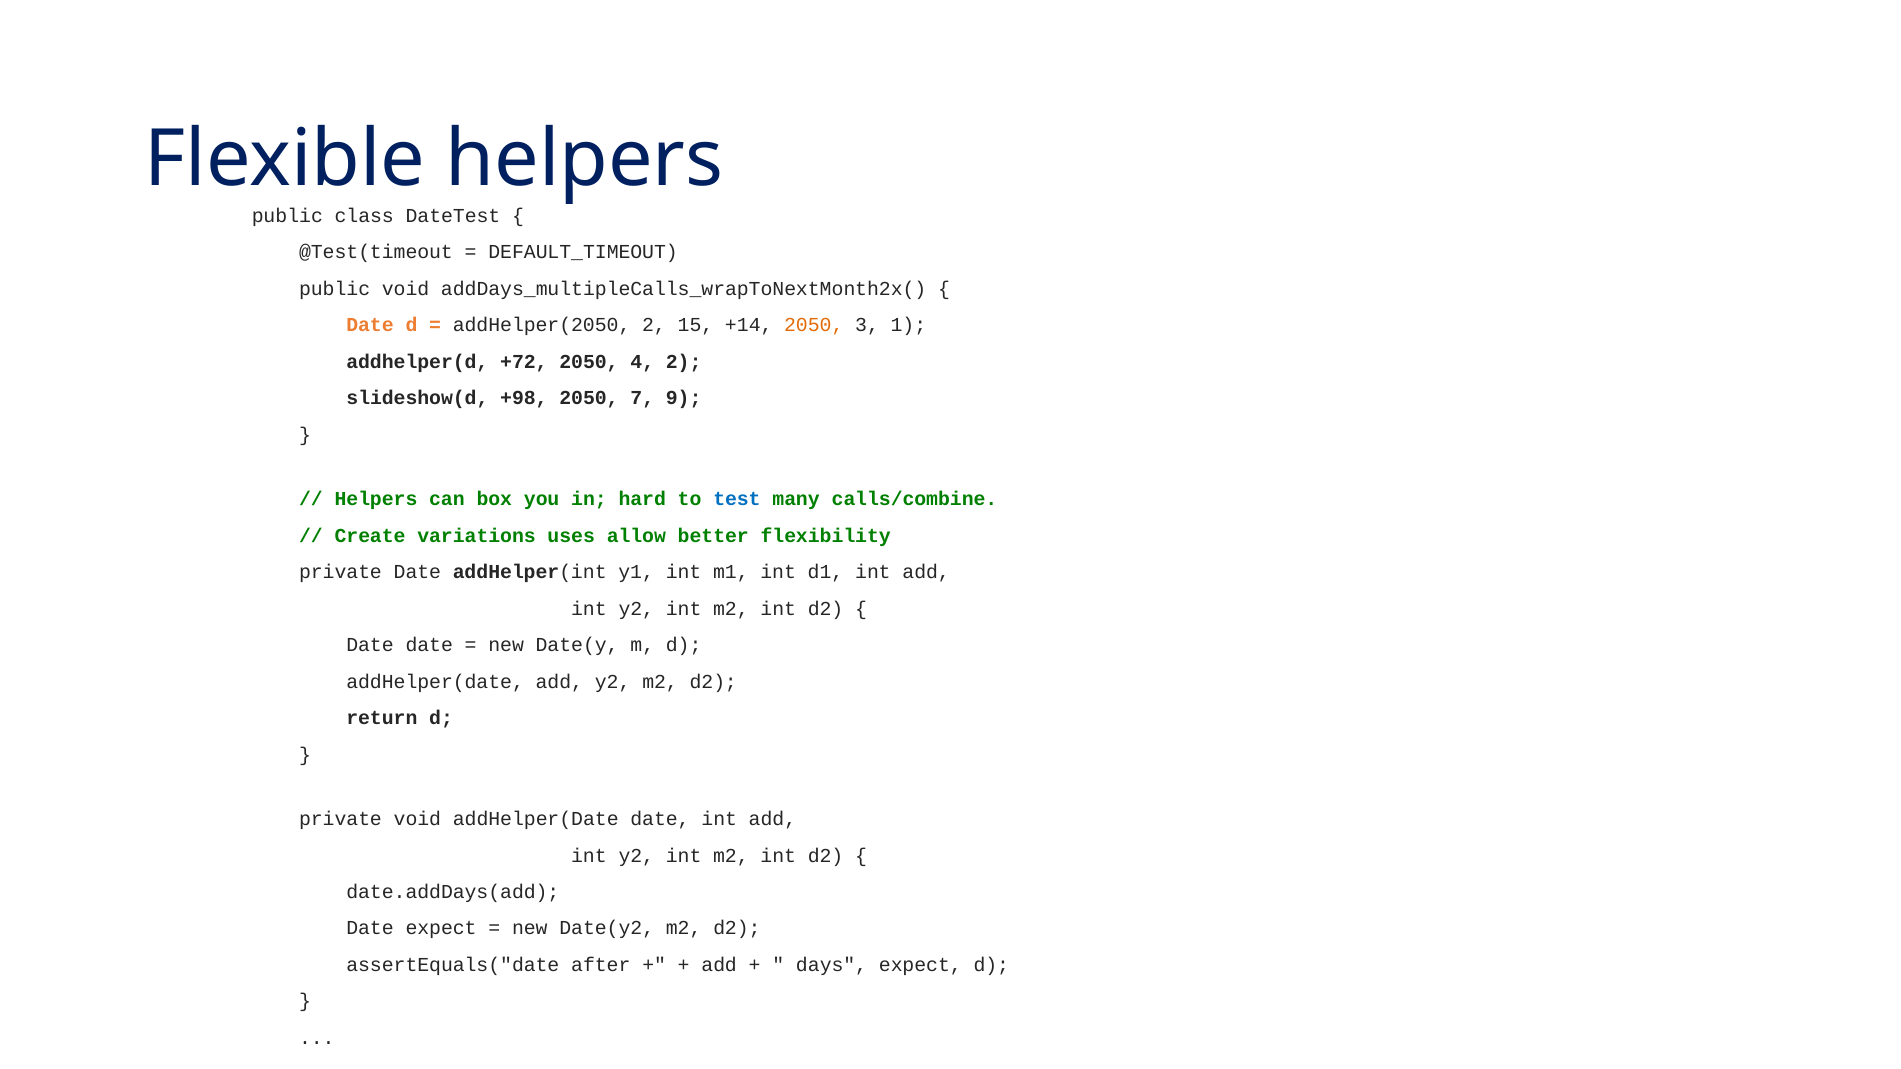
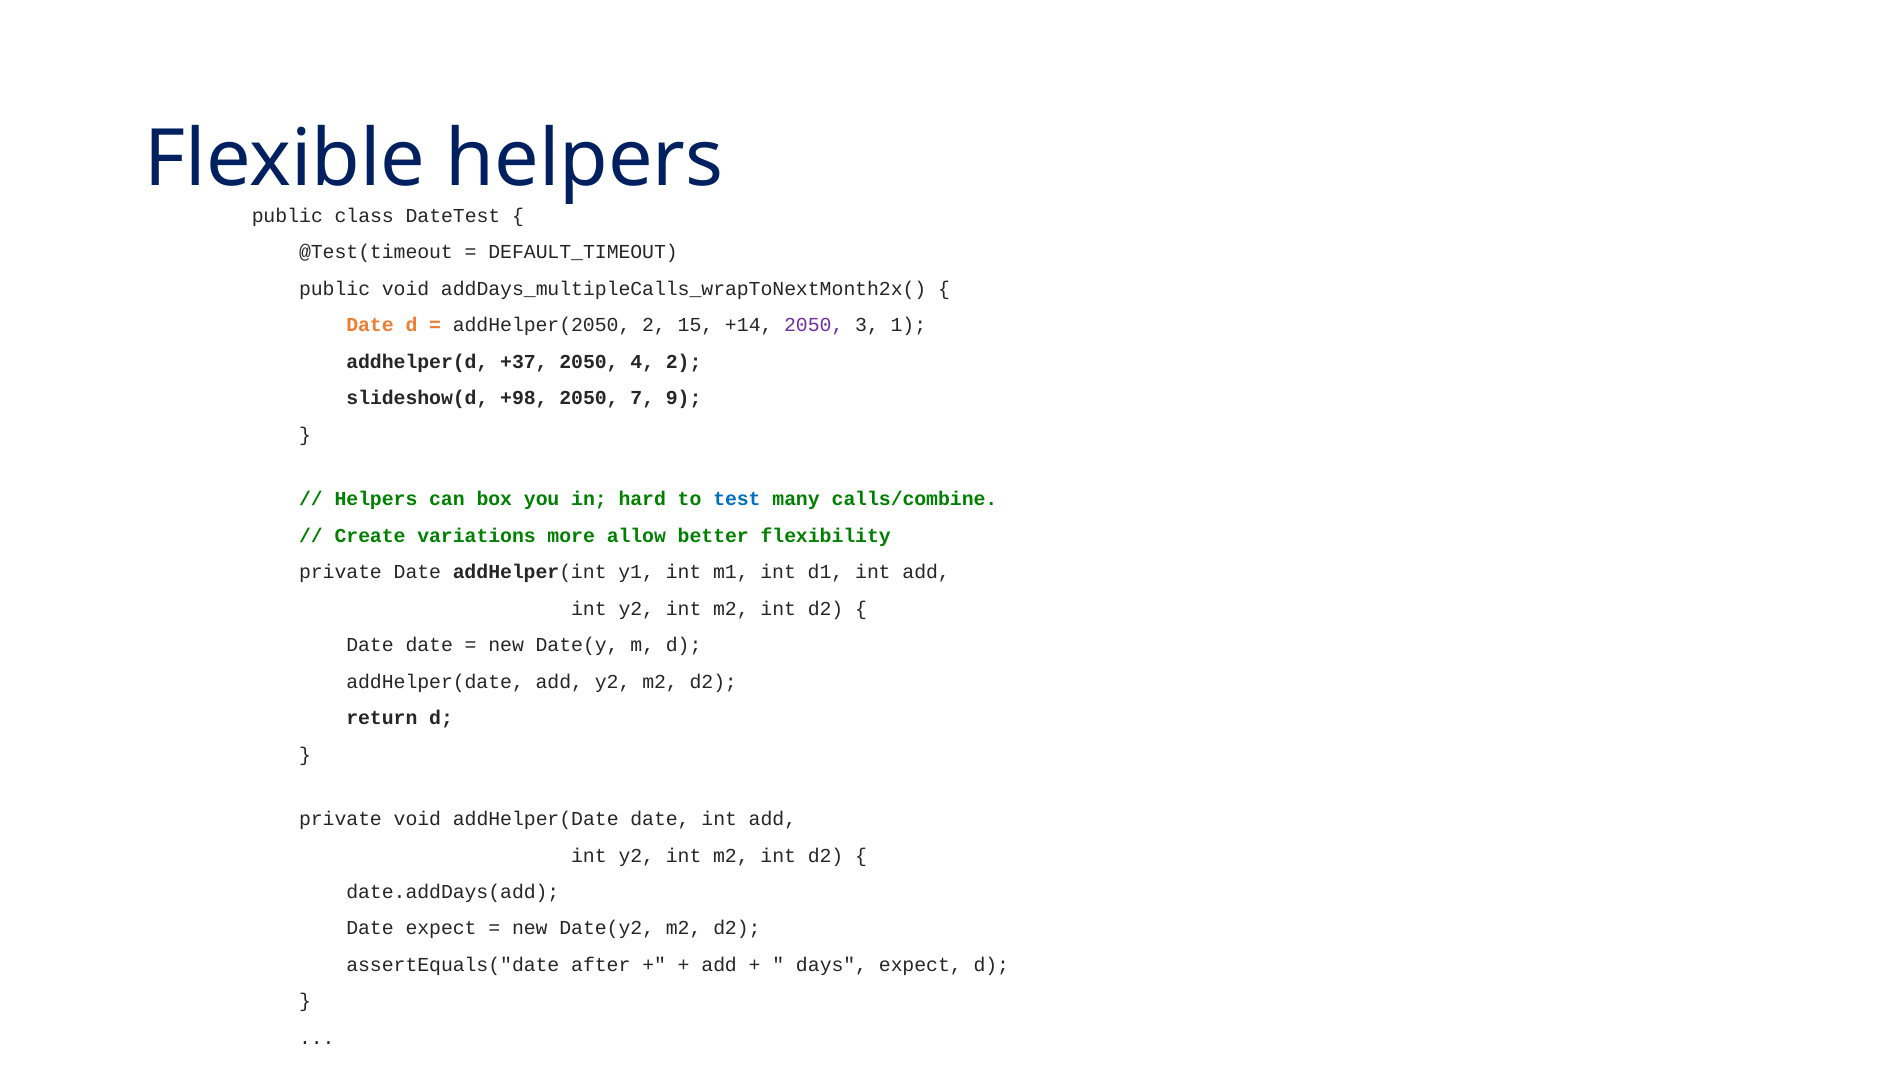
2050 at (814, 325) colour: orange -> purple
+72: +72 -> +37
uses: uses -> more
